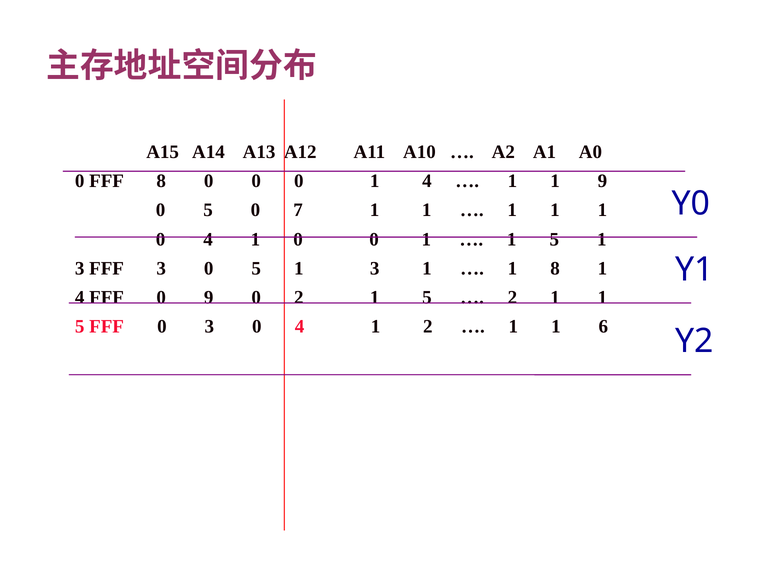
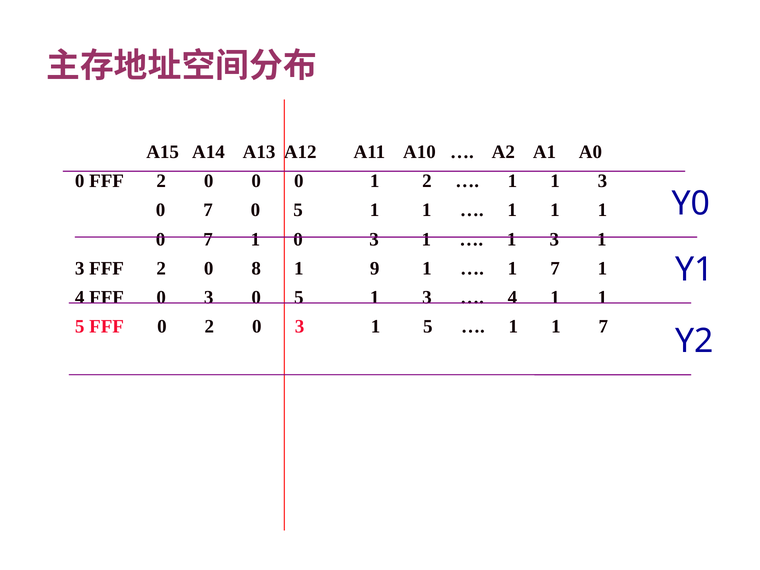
0 FFF 8: 8 -> 2
0 1 4: 4 -> 2
1 1 9: 9 -> 3
5 at (208, 210): 5 -> 7
7 at (298, 210): 7 -> 5
4 at (208, 239): 4 -> 7
1 0 0: 0 -> 3
5 at (554, 239): 5 -> 3
3 FFF 3: 3 -> 2
5 at (256, 268): 5 -> 8
3 at (375, 268): 3 -> 9
8 at (555, 268): 8 -> 7
FFF 0 9: 9 -> 3
2 at (299, 298): 2 -> 5
5 at (427, 298): 5 -> 3
2 at (512, 298): 2 -> 4
0 3: 3 -> 2
4 at (300, 327): 4 -> 3
2 at (428, 327): 2 -> 5
1 1 6: 6 -> 7
